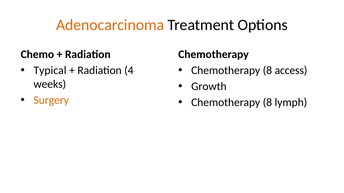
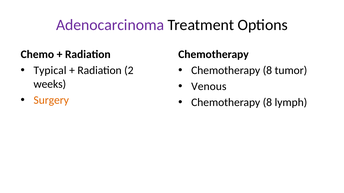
Adenocarcinoma colour: orange -> purple
4: 4 -> 2
access: access -> tumor
Growth: Growth -> Venous
